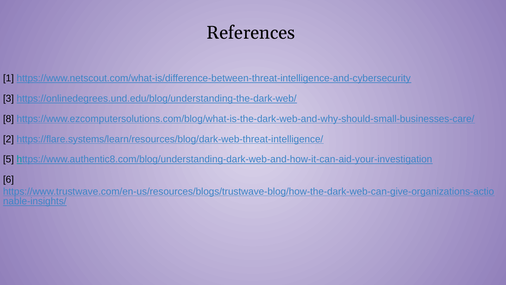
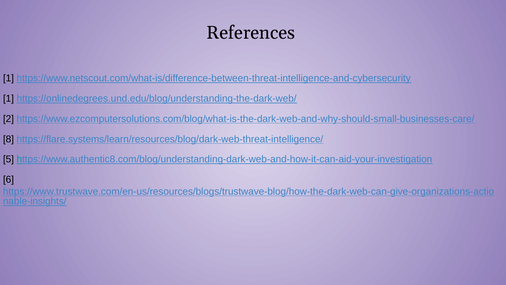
3 at (8, 98): 3 -> 1
8: 8 -> 2
2: 2 -> 8
